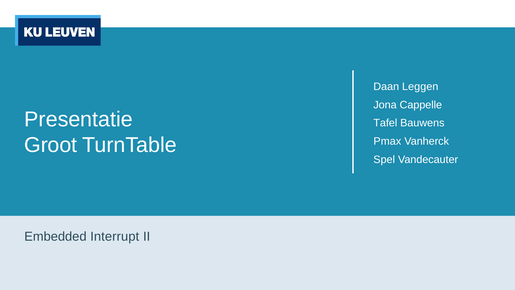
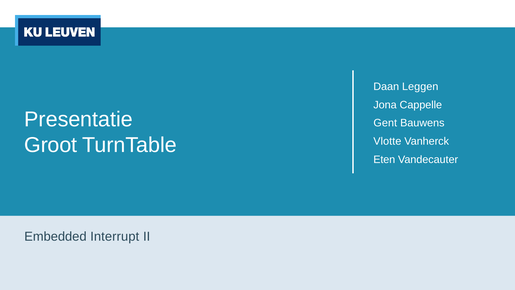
Tafel: Tafel -> Gent
Pmax: Pmax -> Vlotte
Spel: Spel -> Eten
